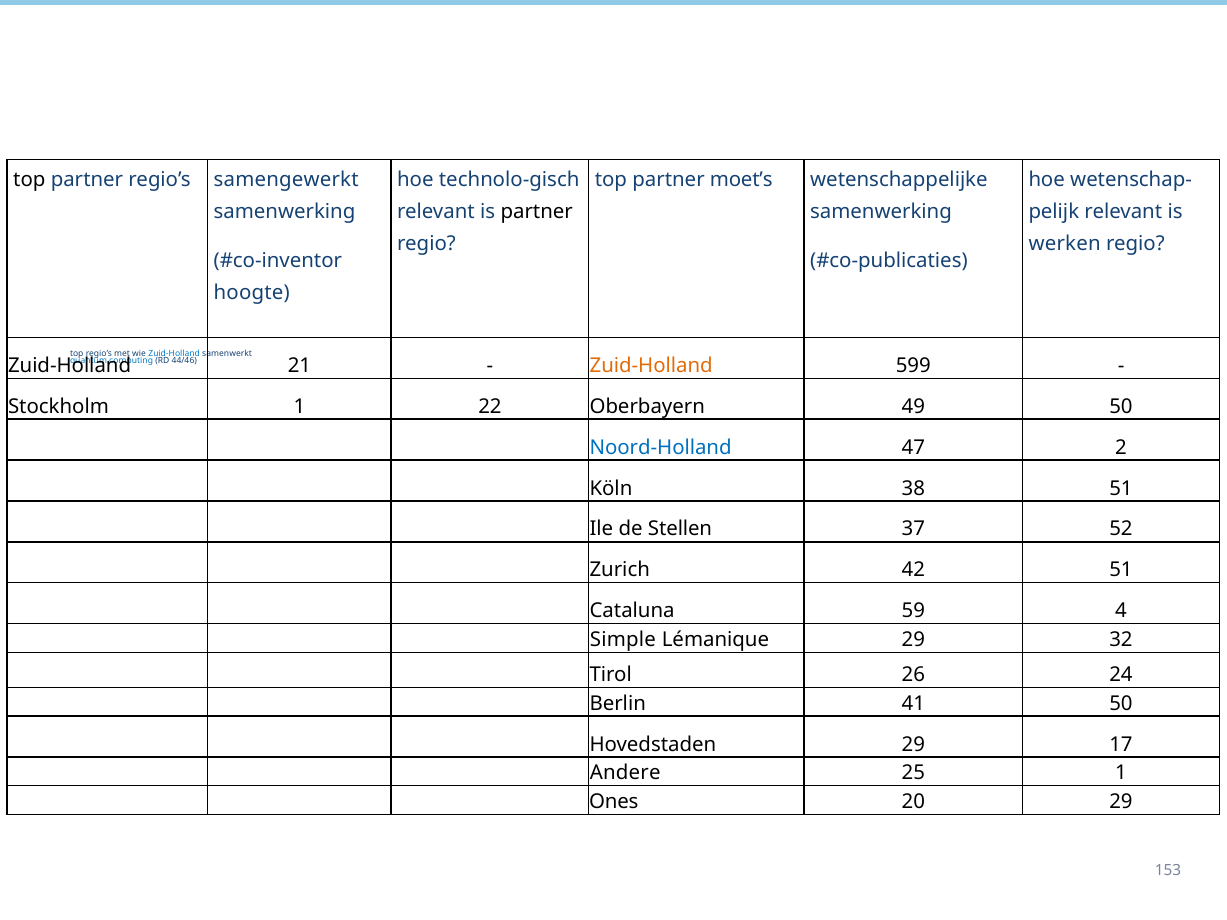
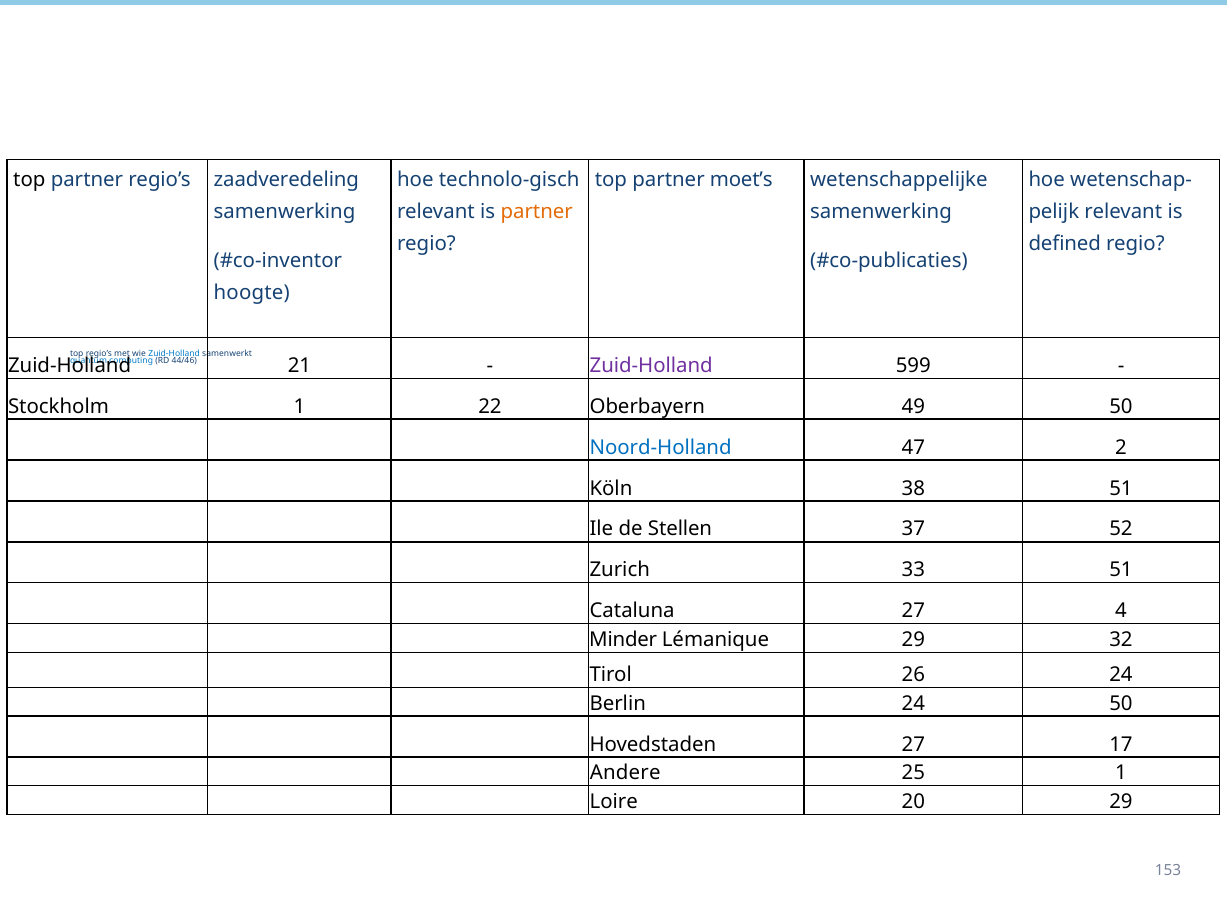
samengewerkt: samengewerkt -> zaadveredeling
partner at (537, 212) colour: black -> orange
werken: werken -> defined
Zuid-Holland at (651, 366) colour: orange -> purple
42: 42 -> 33
Cataluna 59: 59 -> 27
Simple: Simple -> Minder
Berlin 41: 41 -> 24
Hovedstaden 29: 29 -> 27
Ones: Ones -> Loire
